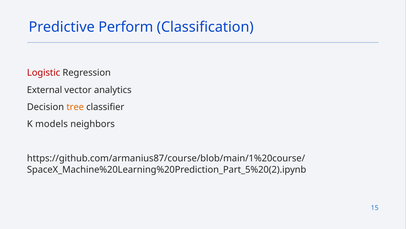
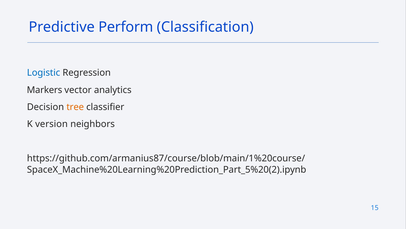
Logistic colour: red -> blue
External: External -> Markers
models: models -> version
